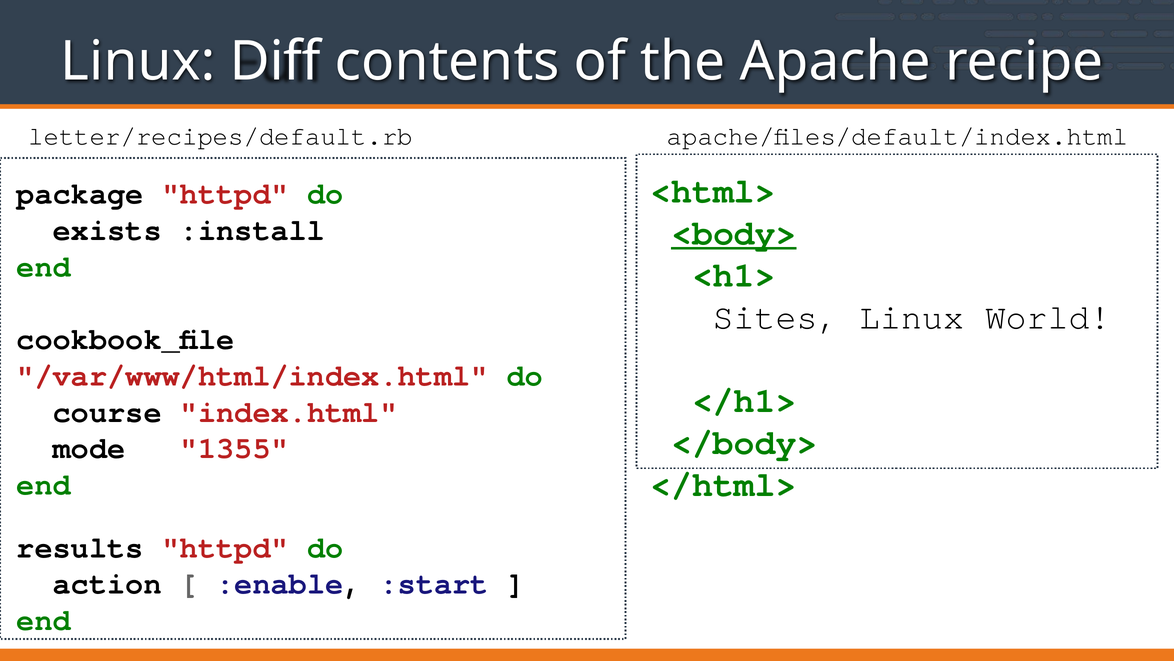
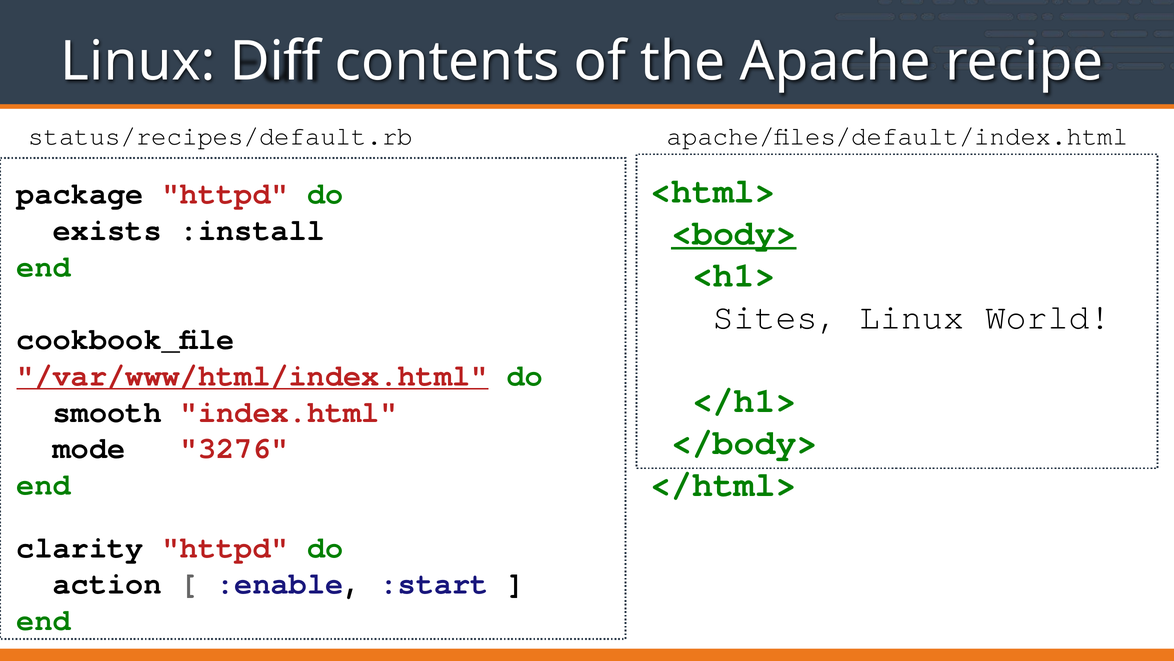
letter/recipes/default.rb: letter/recipes/default.rb -> status/recipes/default.rb
/var/www/html/index.html underline: none -> present
course: course -> smooth
1355: 1355 -> 3276
results: results -> clarity
